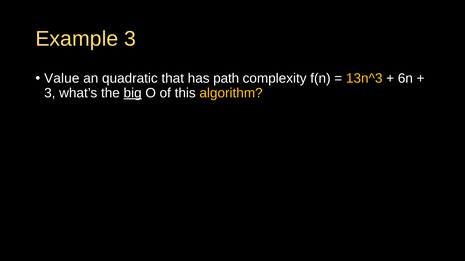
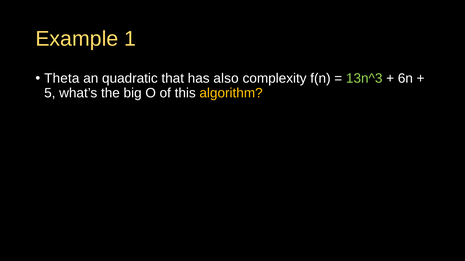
Example 3: 3 -> 1
Value: Value -> Theta
path: path -> also
13n^3 colour: yellow -> light green
3 at (50, 93): 3 -> 5
big underline: present -> none
